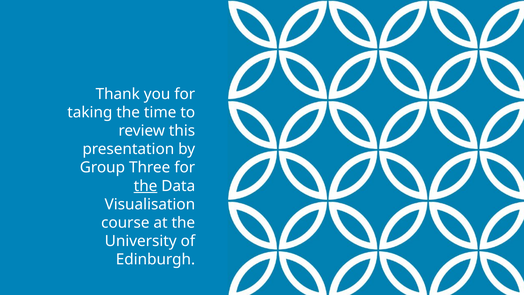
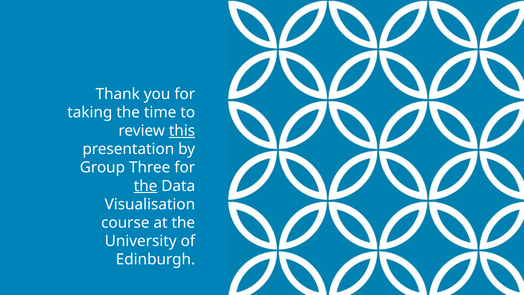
this underline: none -> present
